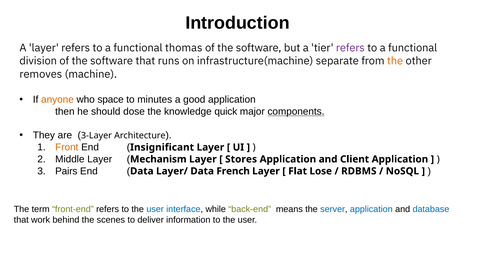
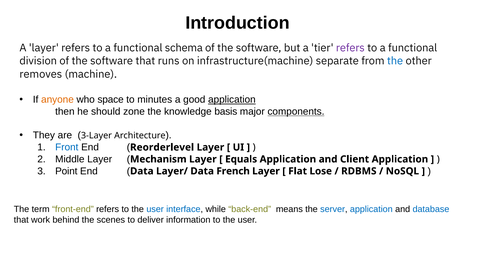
thomas: thomas -> schema
the at (395, 61) colour: orange -> blue
application at (232, 100) underline: none -> present
dose: dose -> zone
quick: quick -> basis
Front colour: orange -> blue
Insignificant: Insignificant -> Reorderlevel
Stores: Stores -> Equals
Pairs: Pairs -> Point
